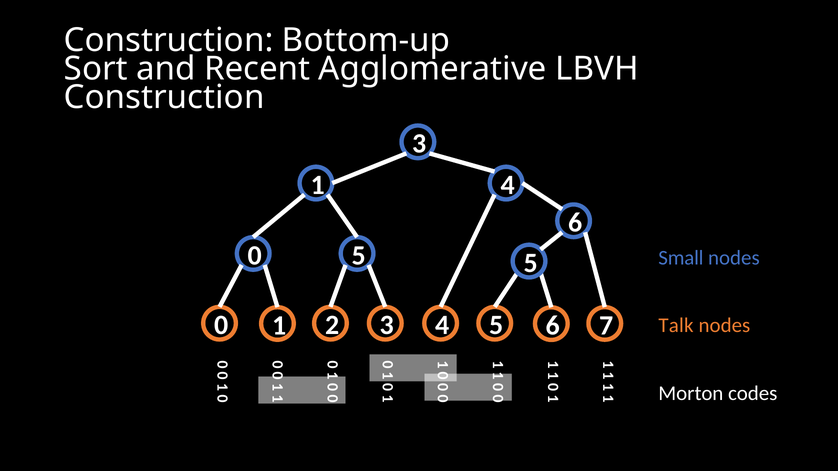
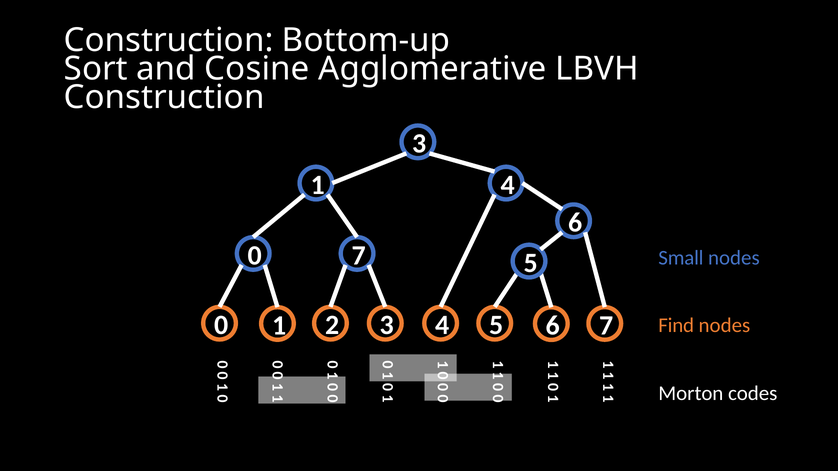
Recent: Recent -> Cosine
0 5: 5 -> 7
Talk: Talk -> Find
